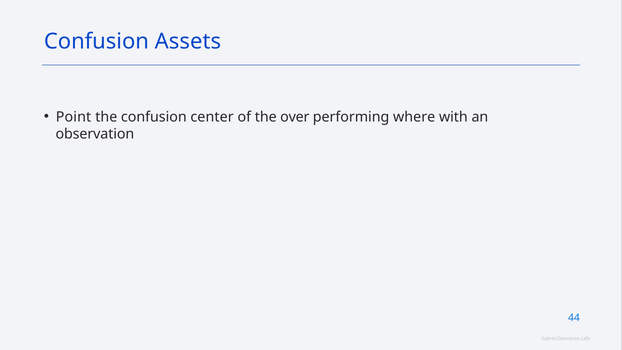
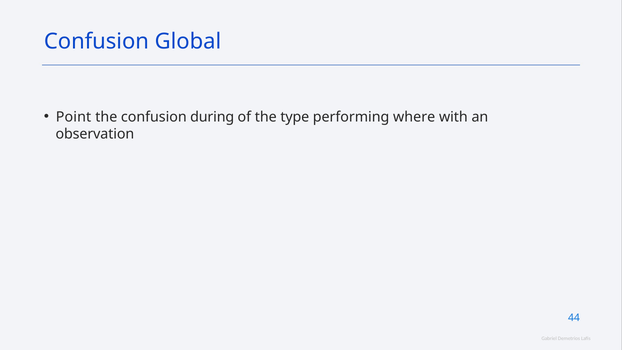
Assets: Assets -> Global
center: center -> during
over: over -> type
